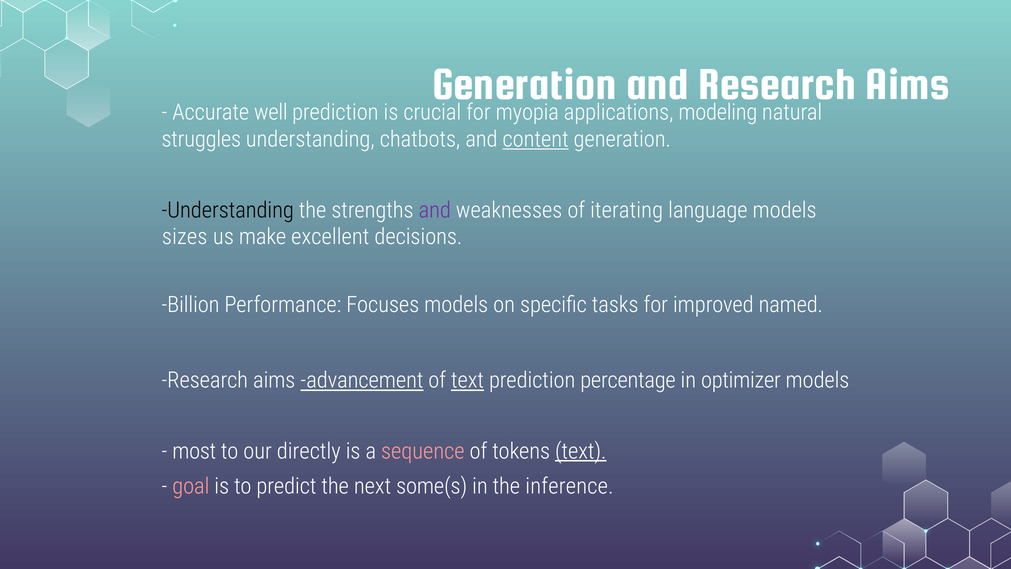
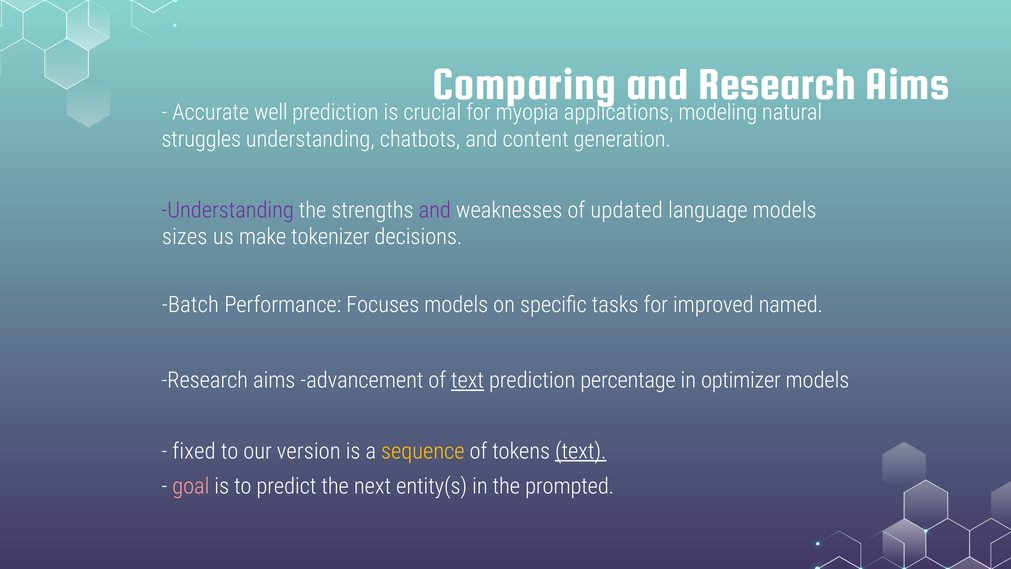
Generation at (524, 84): Generation -> Comparing
content underline: present -> none
Understanding at (228, 210) colour: black -> purple
iterating: iterating -> updated
excellent: excellent -> tokenizer
Billion: Billion -> Batch
advancement underline: present -> none
most: most -> fixed
directly: directly -> version
sequence colour: pink -> yellow
some(s: some(s -> entity(s
inference: inference -> prompted
